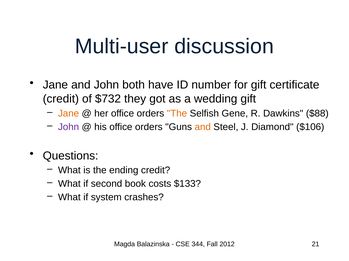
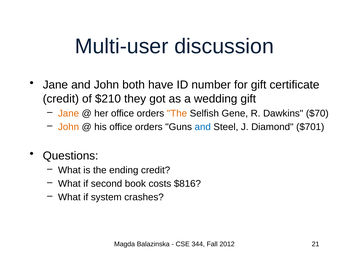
$732: $732 -> $210
$88: $88 -> $70
John at (69, 127) colour: purple -> orange
and at (203, 127) colour: orange -> blue
$106: $106 -> $701
$133: $133 -> $816
